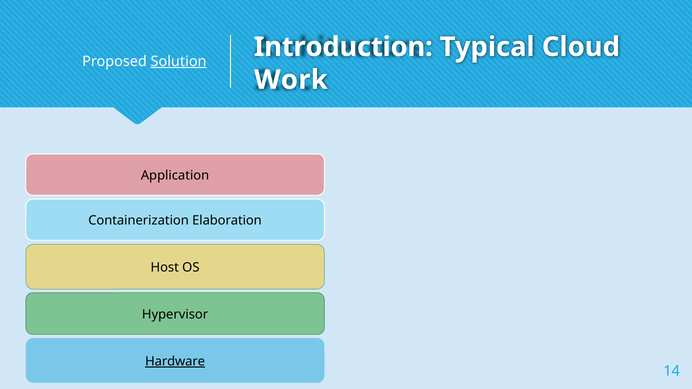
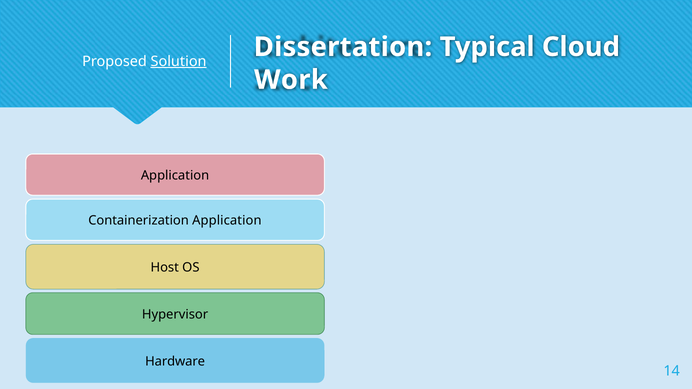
Introduction: Introduction -> Dissertation
Containerization Elaboration: Elaboration -> Application
Hardware underline: present -> none
